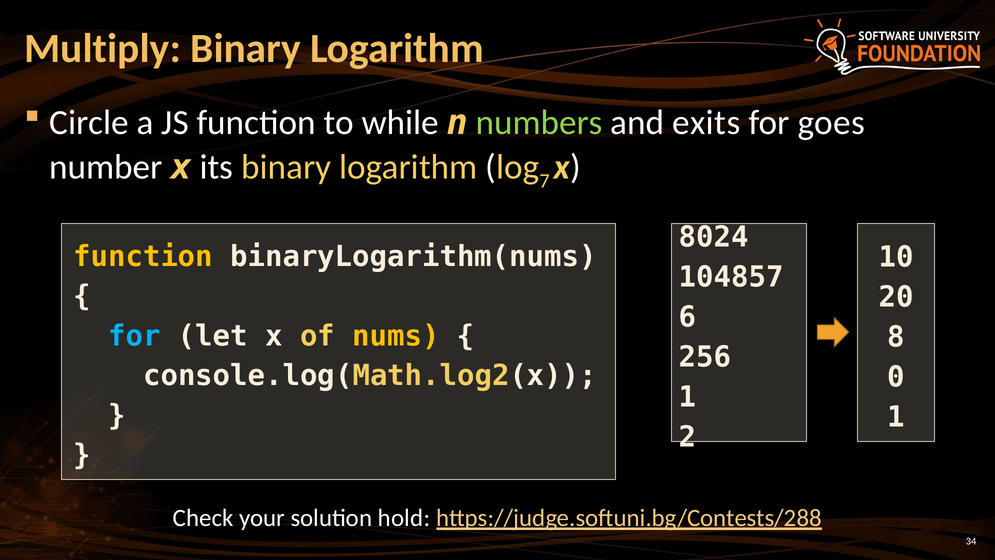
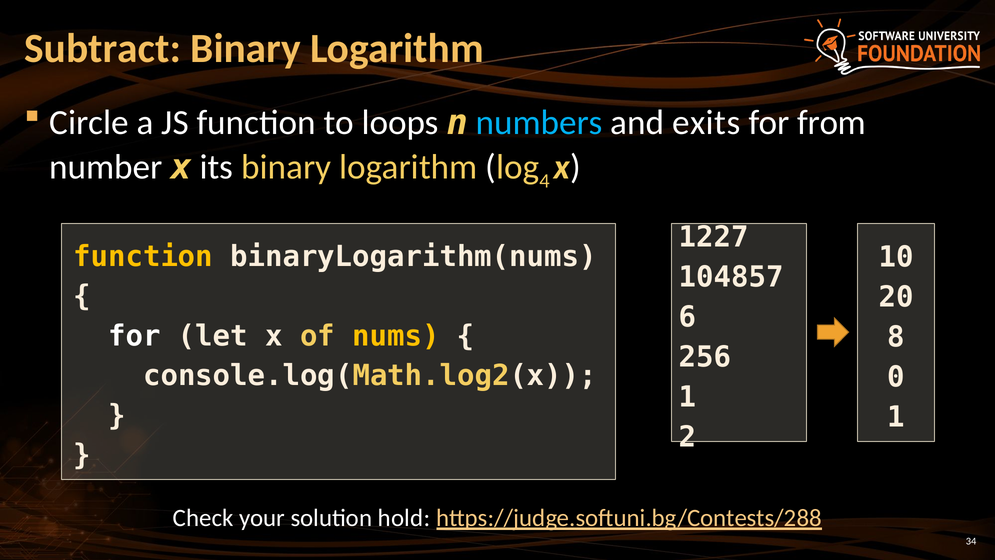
Multiply: Multiply -> Subtract
while: while -> loops
numbers colour: light green -> light blue
goes: goes -> from
7: 7 -> 4
8024: 8024 -> 1227
for at (134, 336) colour: light blue -> white
